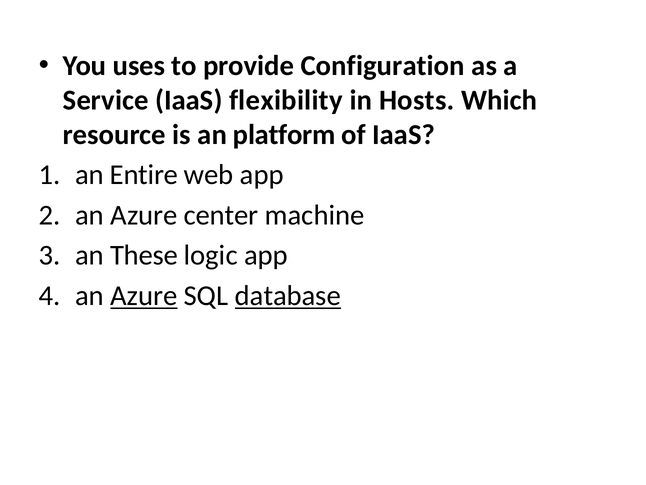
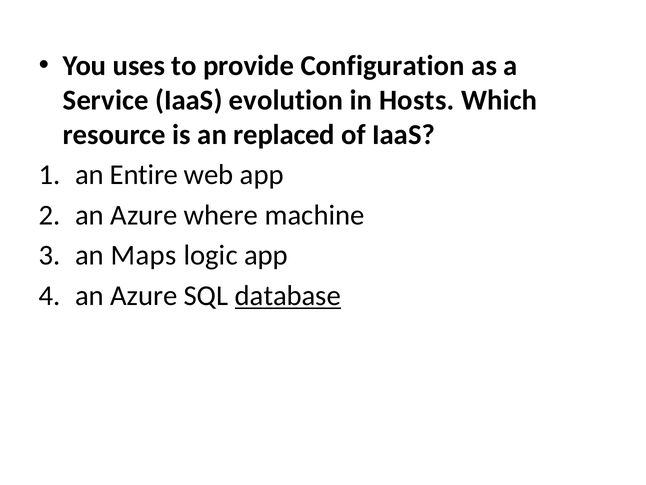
flexibility: flexibility -> evolution
platform: platform -> replaced
center: center -> where
These: These -> Maps
Azure at (144, 295) underline: present -> none
